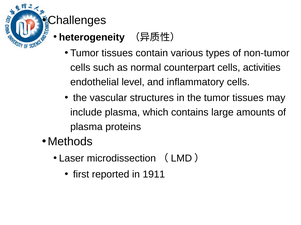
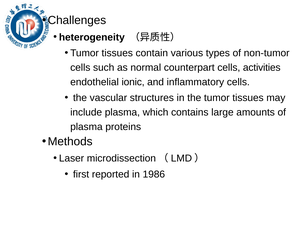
level: level -> ionic
1911: 1911 -> 1986
